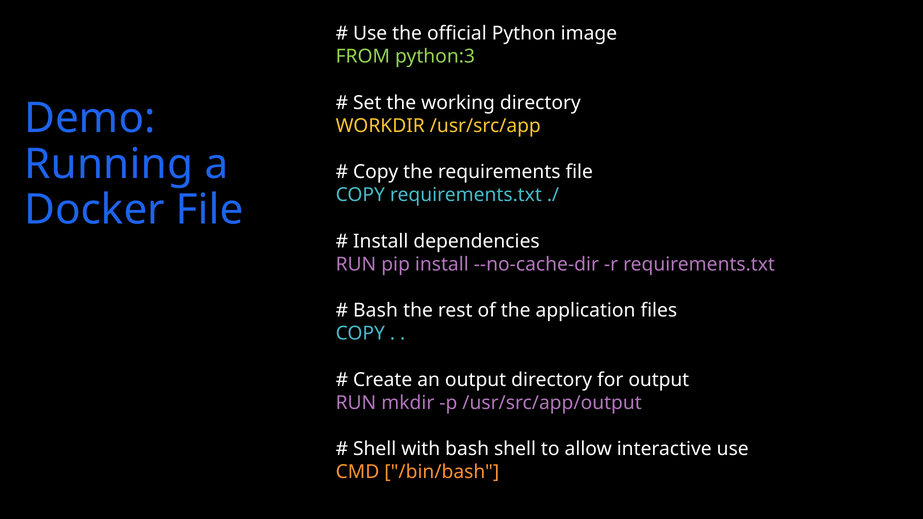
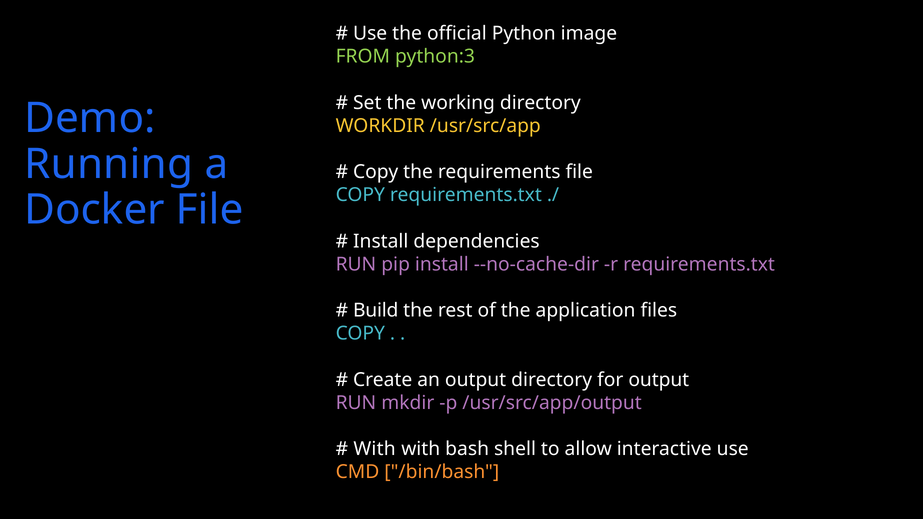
Bash at (376, 311): Bash -> Build
Shell at (375, 449): Shell -> With
